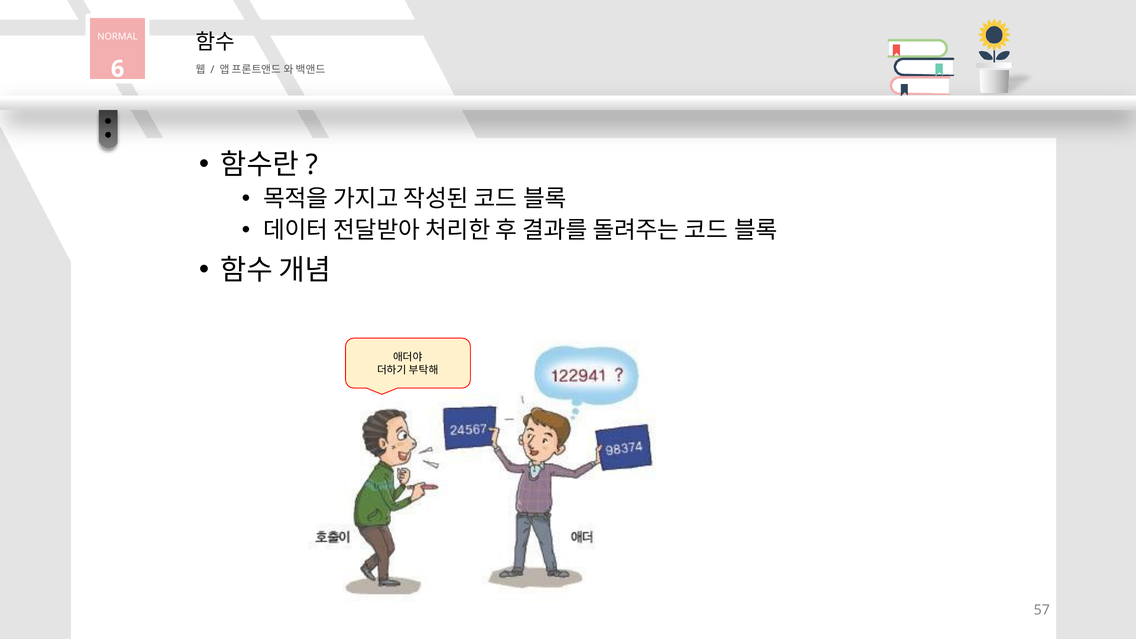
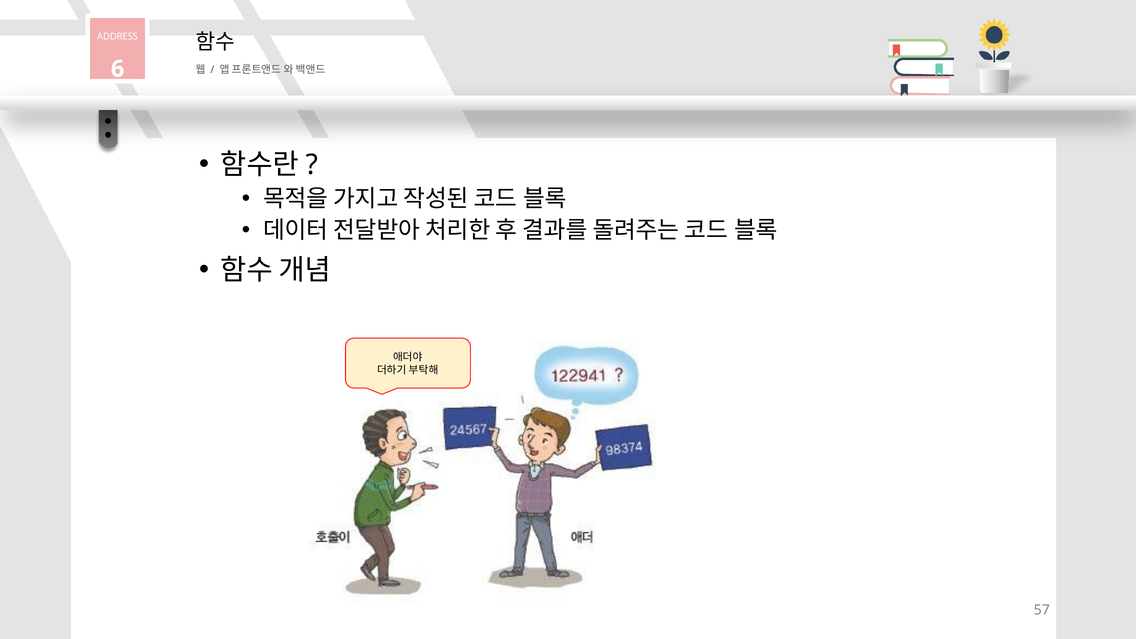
NORMAL: NORMAL -> ADDRESS
